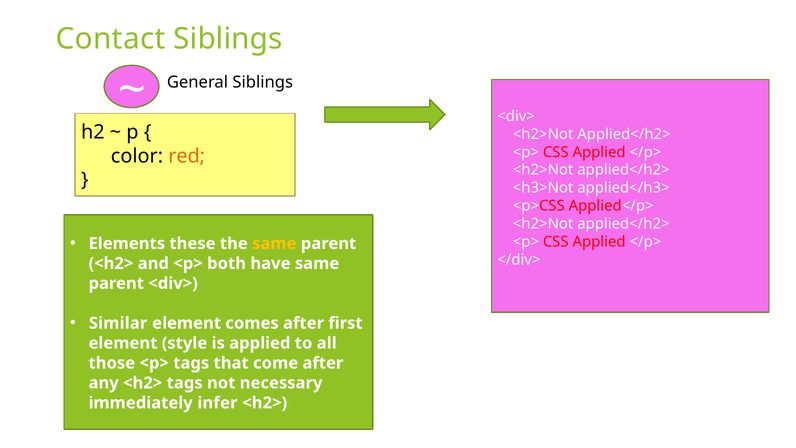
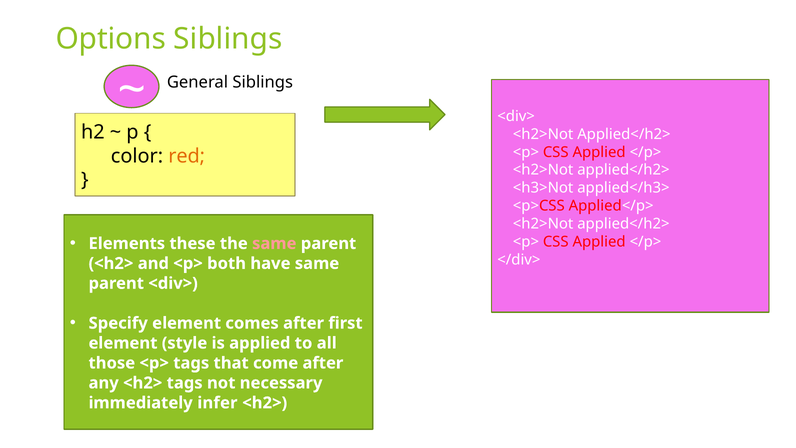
Contact: Contact -> Options
same at (274, 243) colour: yellow -> pink
Similar: Similar -> Specify
